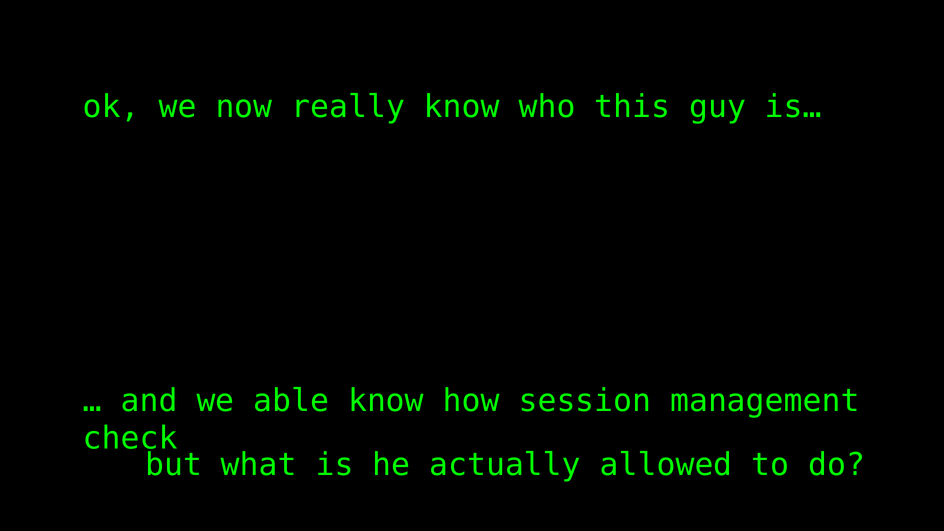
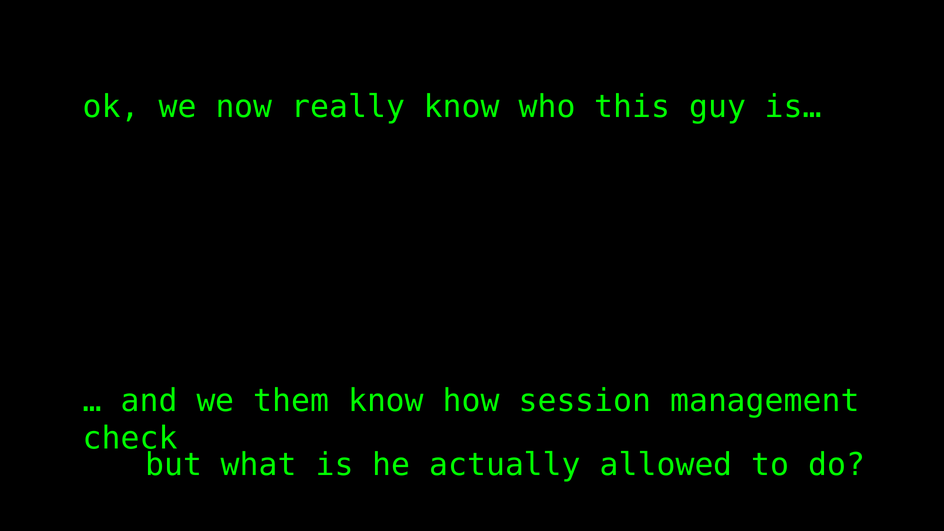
able: able -> them
